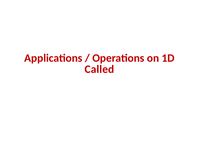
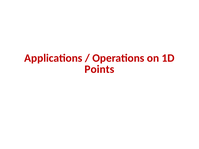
Called: Called -> Points
